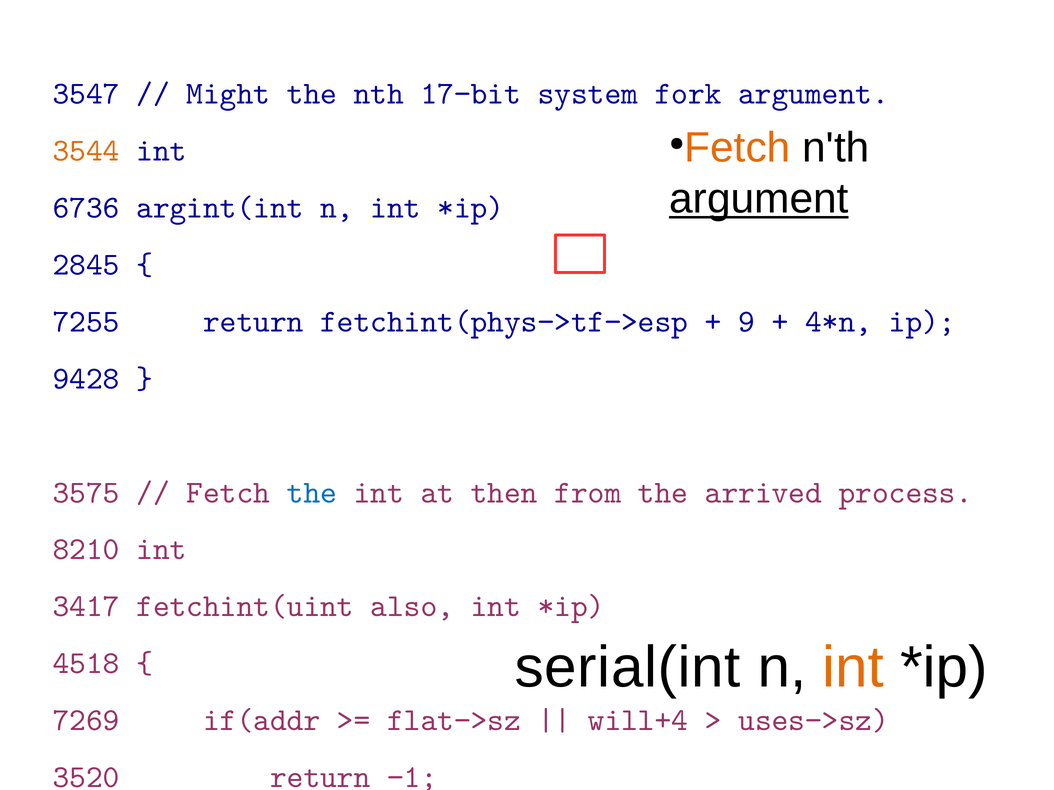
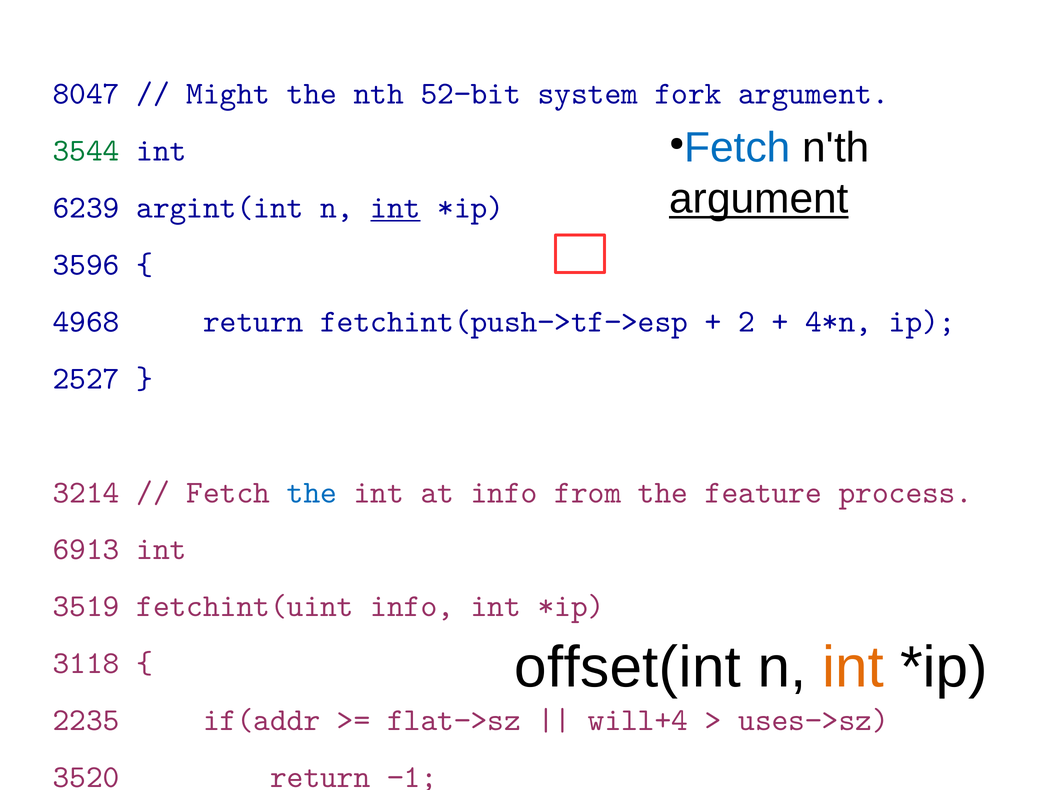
3547: 3547 -> 8047
17−bit: 17−bit -> 52−bit
Fetch at (737, 148) colour: orange -> blue
3544 colour: orange -> green
6736: 6736 -> 6239
int at (396, 207) underline: none -> present
2845: 2845 -> 3596
7255: 7255 -> 4968
fetchint(phys−>tf−>esp: fetchint(phys−>tf−>esp -> fetchint(push−>tf−>esp
9: 9 -> 2
9428: 9428 -> 2527
3575: 3575 -> 3214
at then: then -> info
arrived: arrived -> feature
8210: 8210 -> 6913
3417: 3417 -> 3519
fetchint(uint also: also -> info
serial(int: serial(int -> offset(int
4518: 4518 -> 3118
7269: 7269 -> 2235
